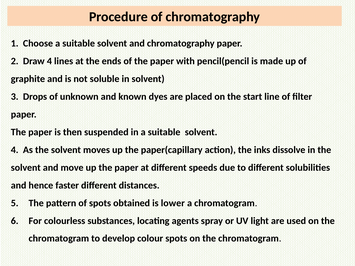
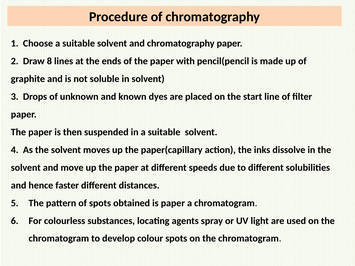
Draw 4: 4 -> 8
is lower: lower -> paper
